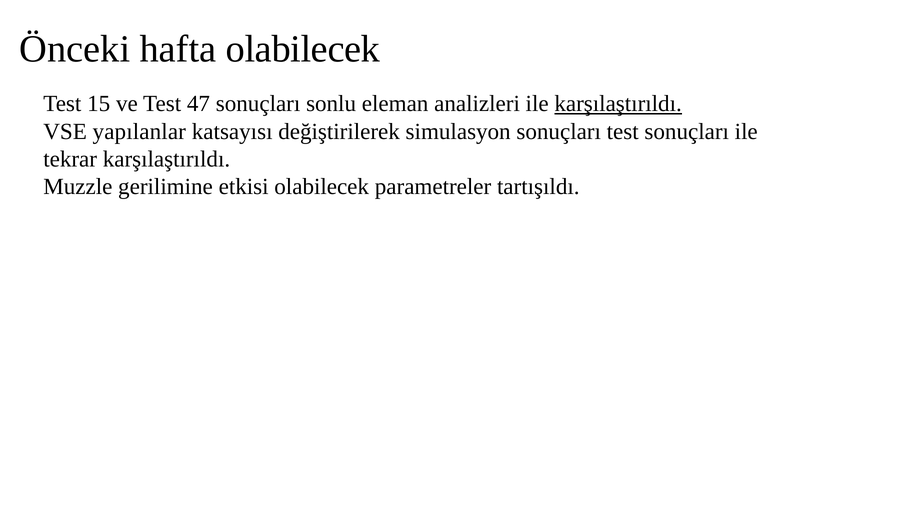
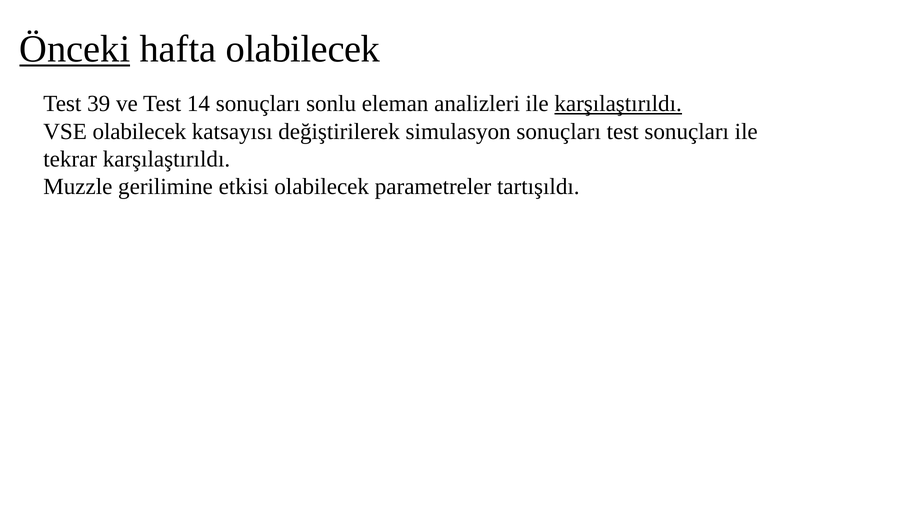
Önceki underline: none -> present
15: 15 -> 39
47: 47 -> 14
VSE yapılanlar: yapılanlar -> olabilecek
